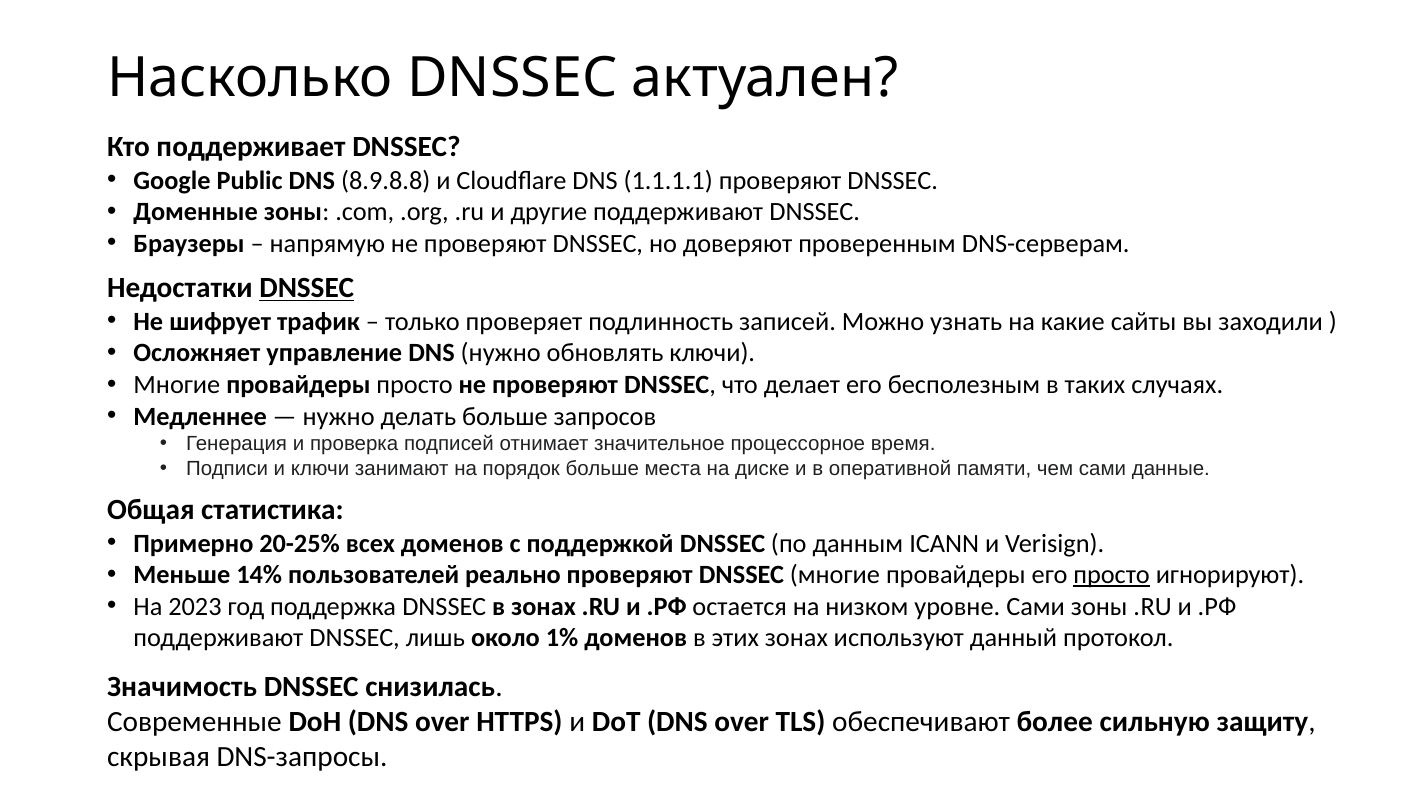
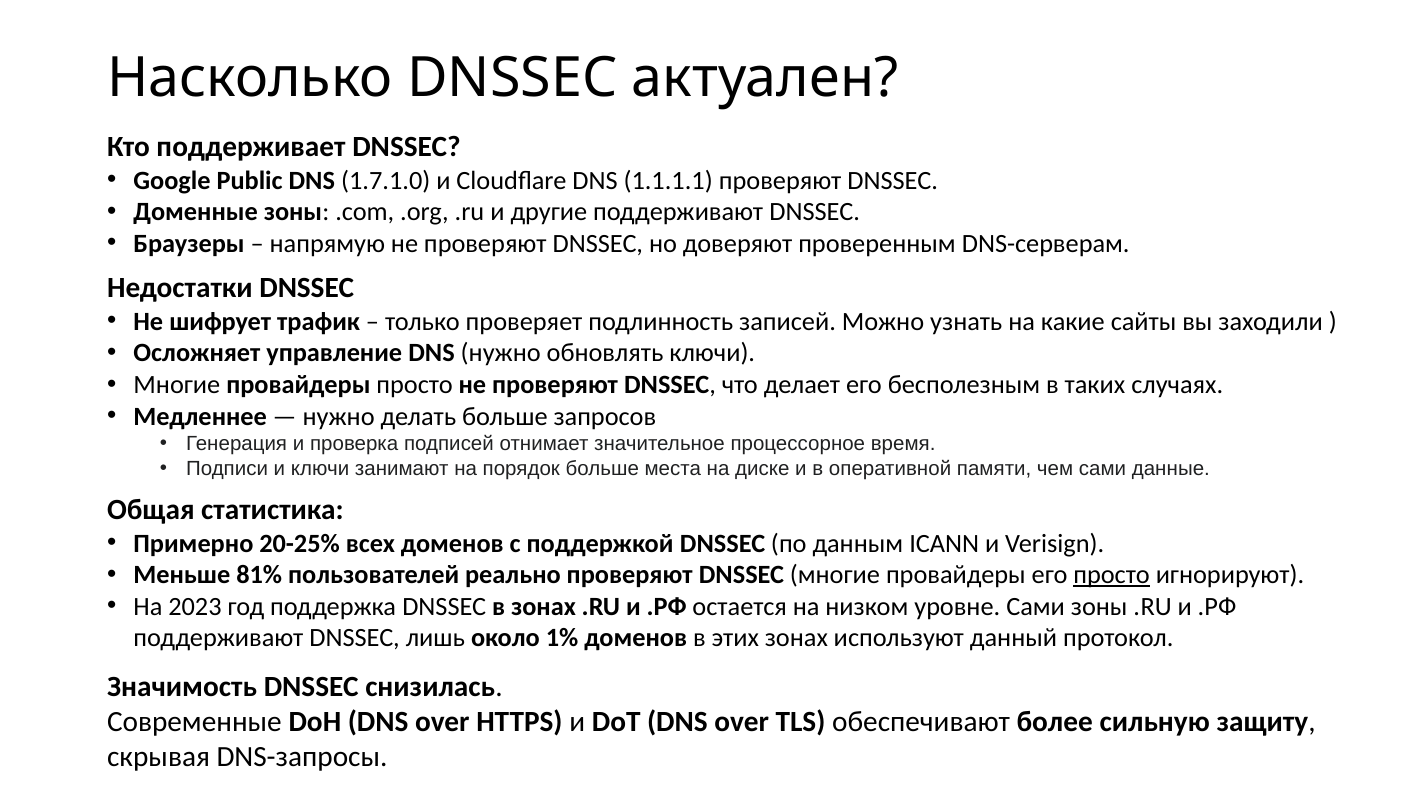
8.9.8.8: 8.9.8.8 -> 1.7.1.0
DNSSEC at (307, 288) underline: present -> none
14%: 14% -> 81%
